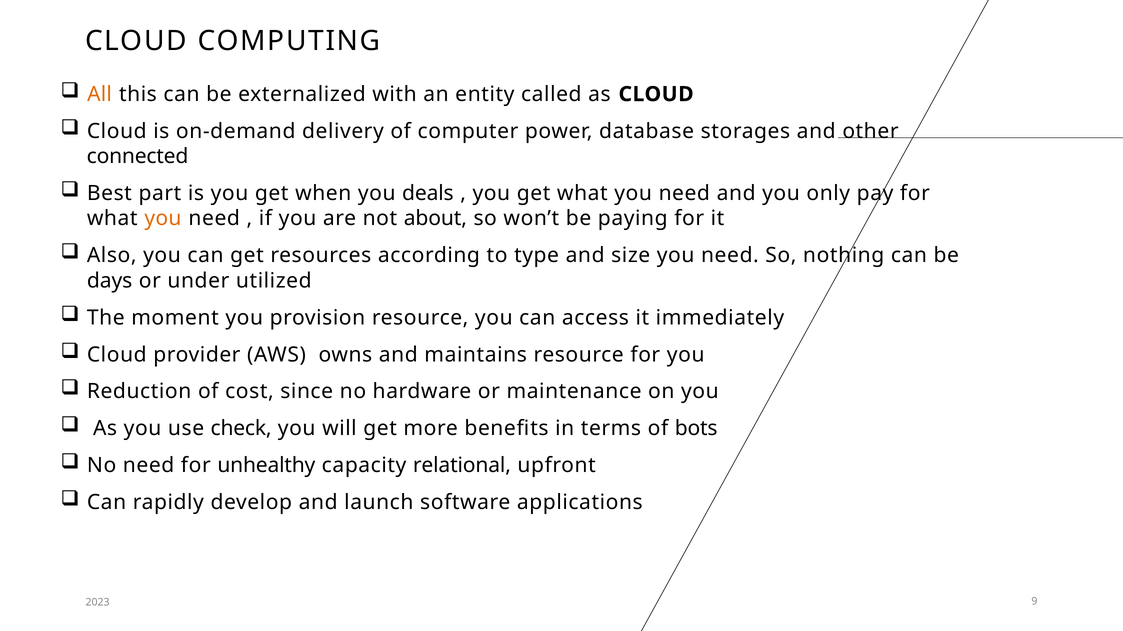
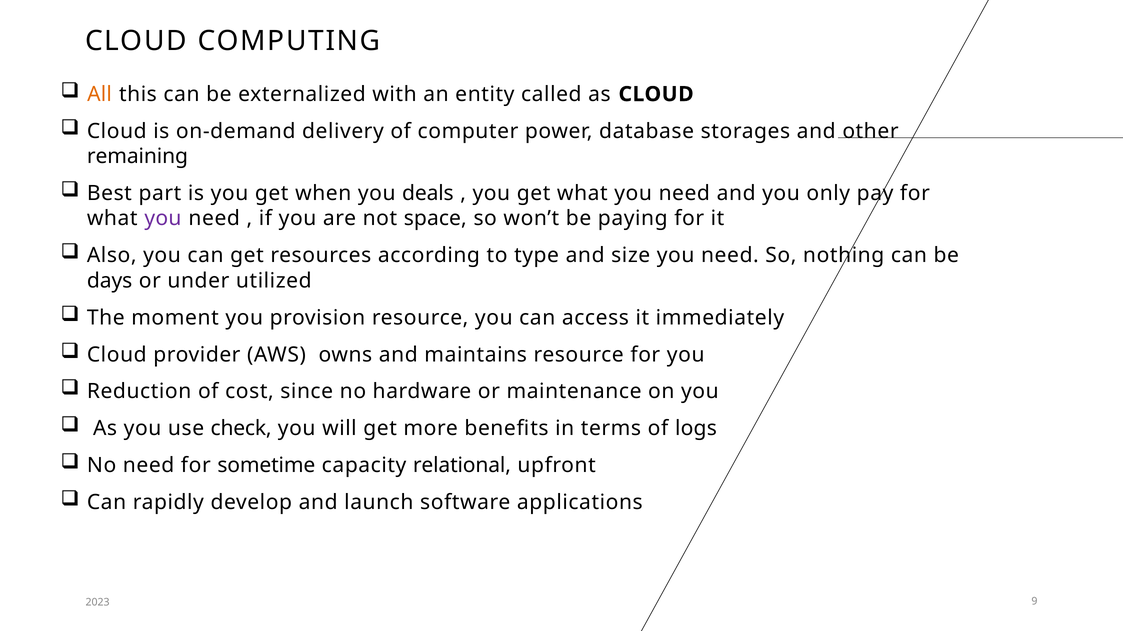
connected: connected -> remaining
you at (163, 219) colour: orange -> purple
about: about -> space
bots: bots -> logs
unhealthy: unhealthy -> sometime
